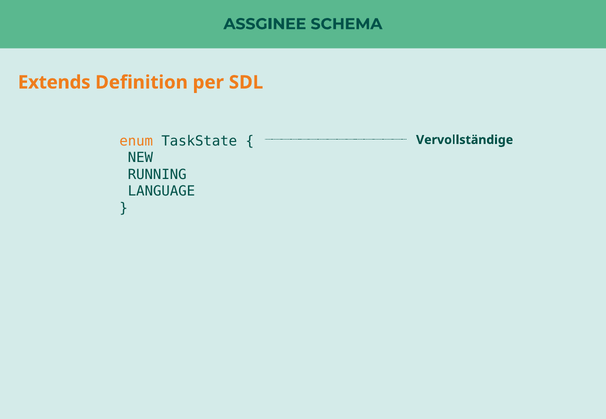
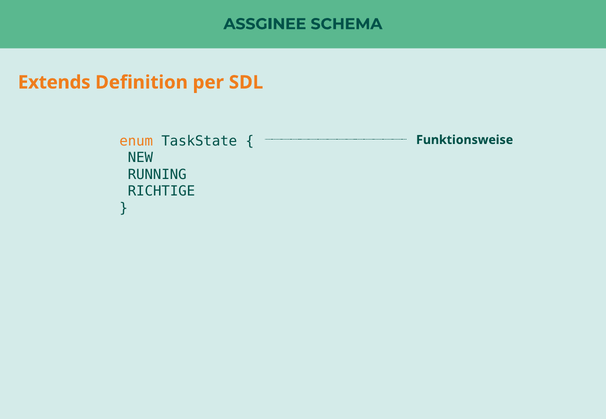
Vervollständige: Vervollständige -> Funktionsweise
LANGUAGE: LANGUAGE -> RICHTIGE
